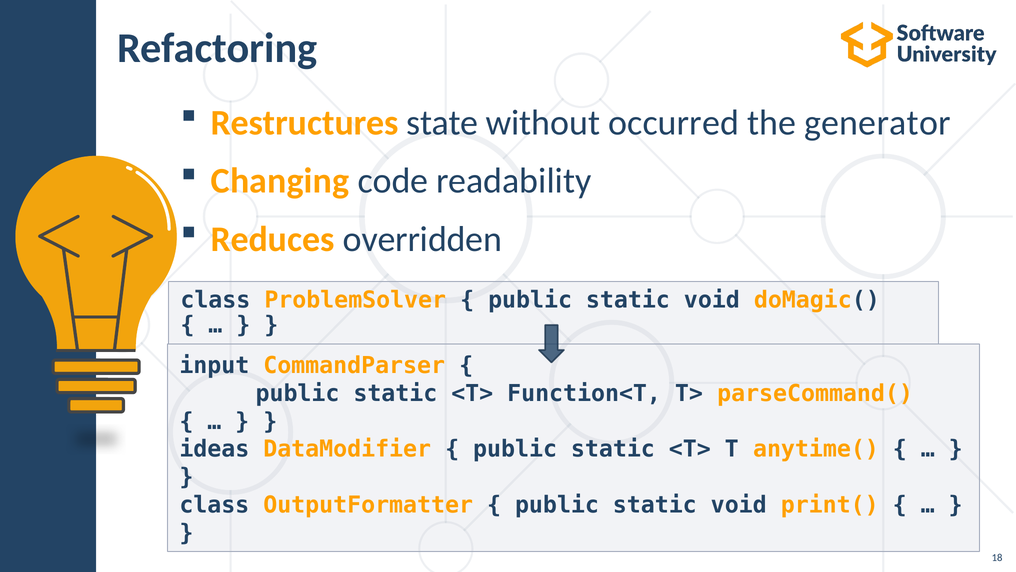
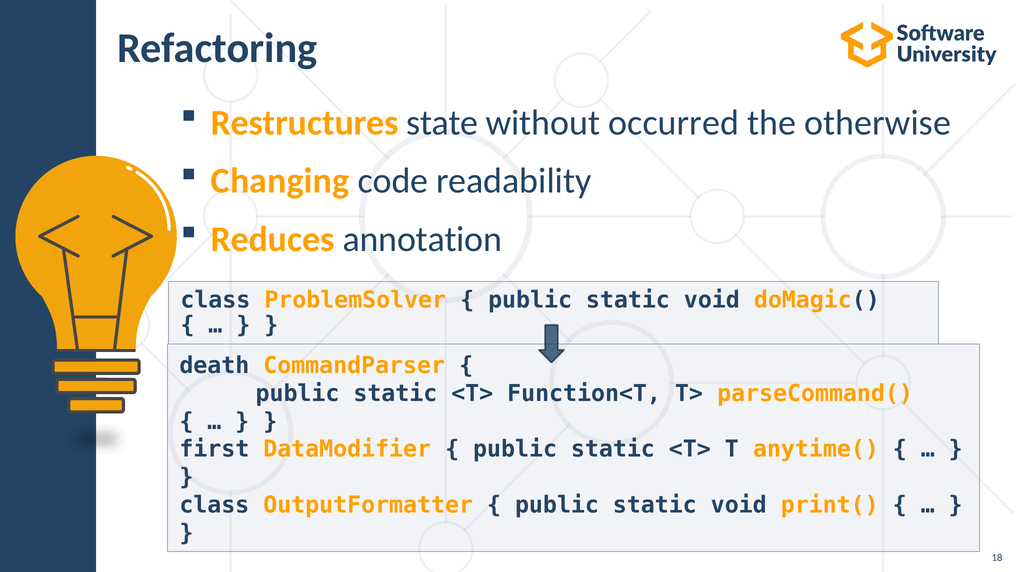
generator: generator -> otherwise
overridden: overridden -> annotation
input: input -> death
ideas: ideas -> first
